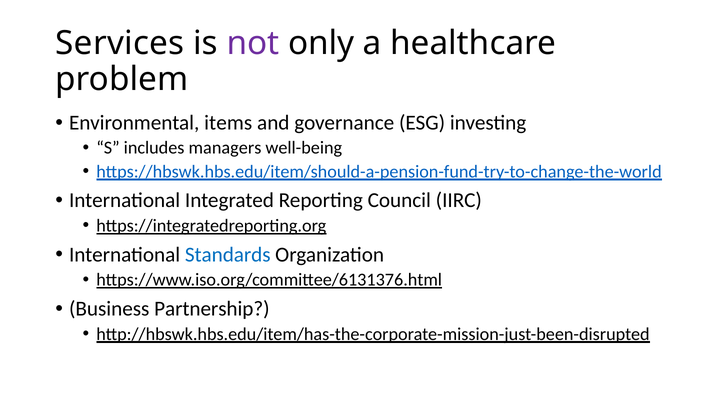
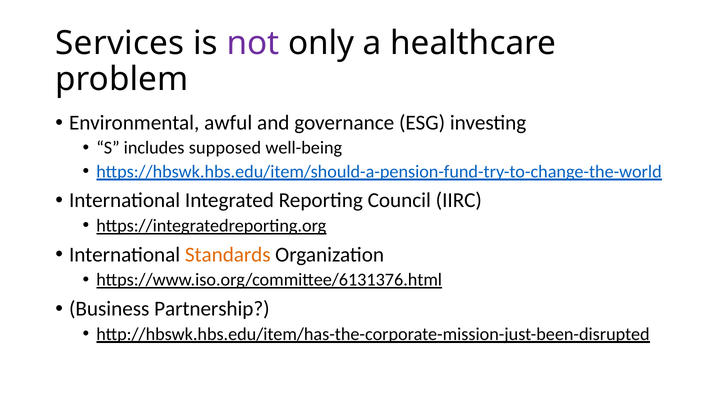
items: items -> awful
managers: managers -> supposed
Standards colour: blue -> orange
